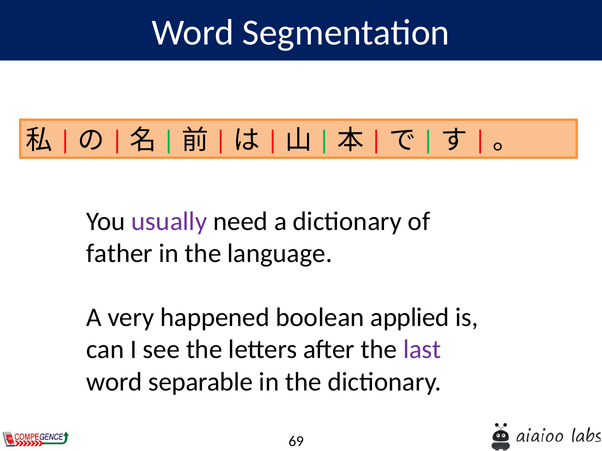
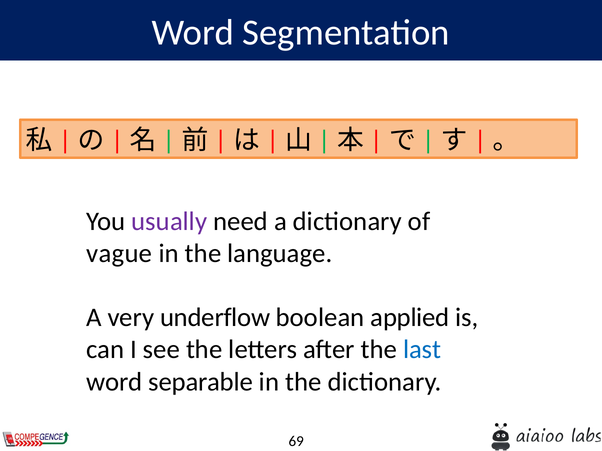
father: father -> vague
happened: happened -> underflow
last colour: purple -> blue
